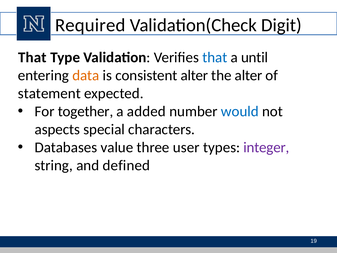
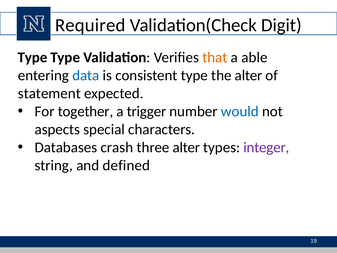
That at (32, 57): That -> Type
that at (215, 57) colour: blue -> orange
until: until -> able
data colour: orange -> blue
consistent alter: alter -> type
added: added -> trigger
value: value -> crash
three user: user -> alter
